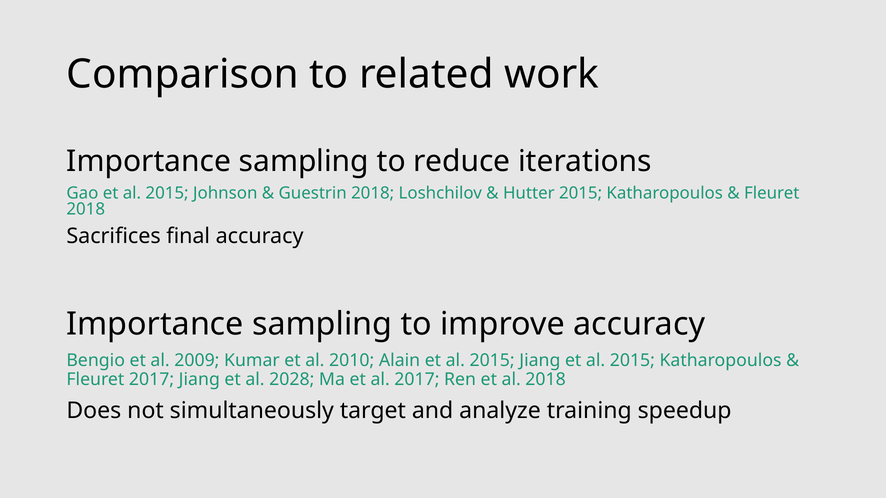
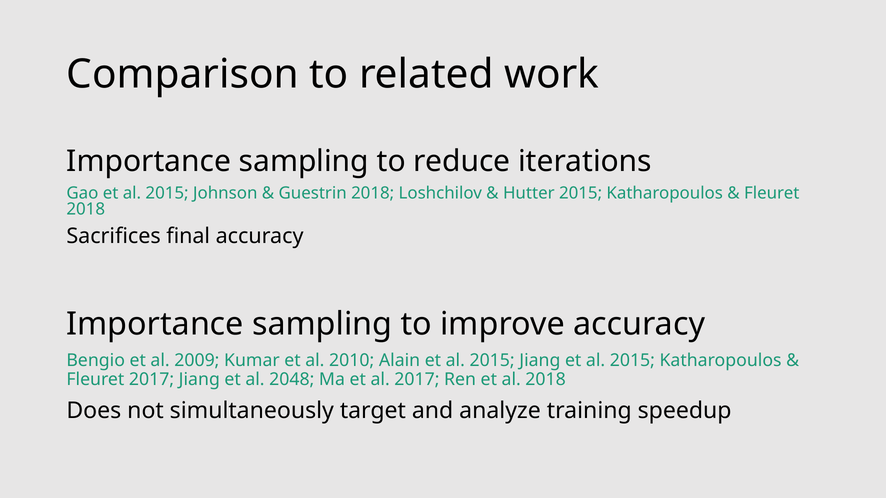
2028: 2028 -> 2048
